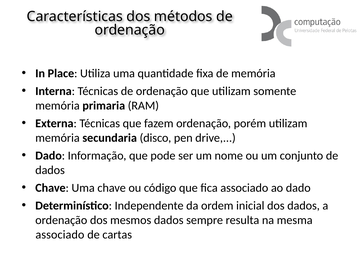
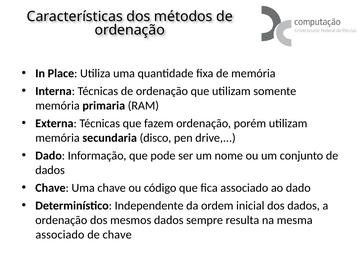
de cartas: cartas -> chave
